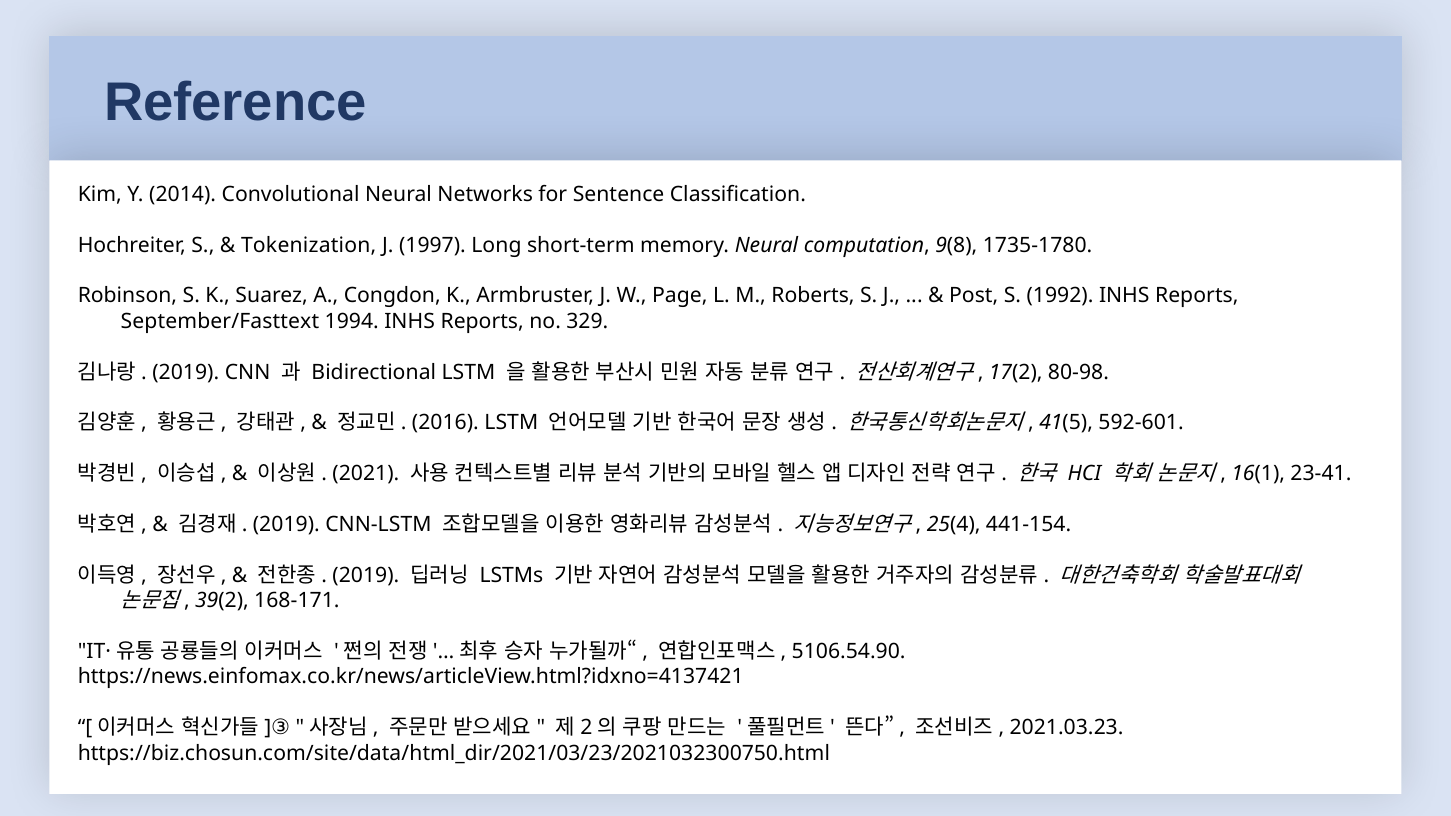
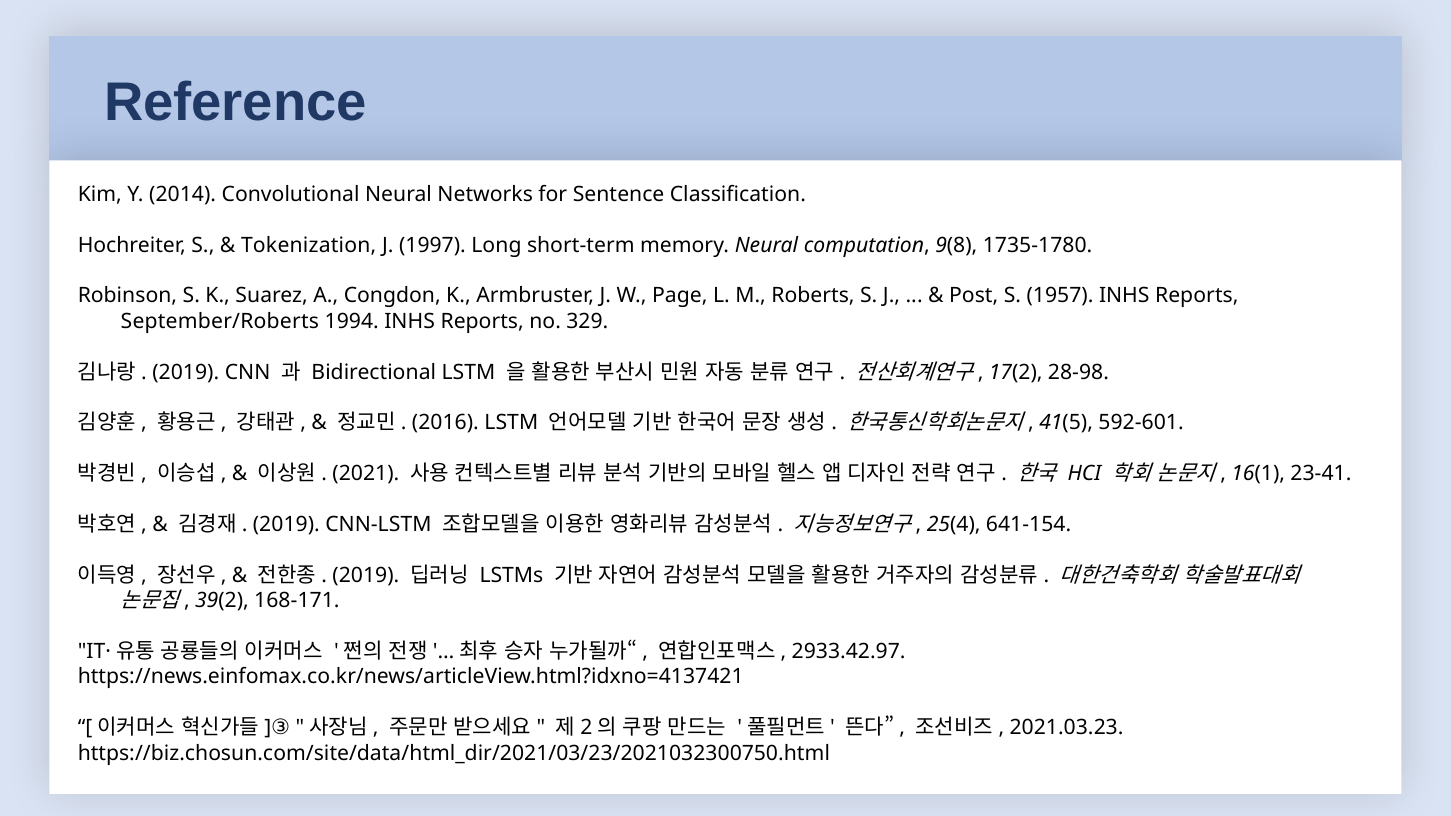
1992: 1992 -> 1957
September/Fasttext: September/Fasttext -> September/Roberts
80-98: 80-98 -> 28-98
441-154: 441-154 -> 641-154
5106.54.90: 5106.54.90 -> 2933.42.97
